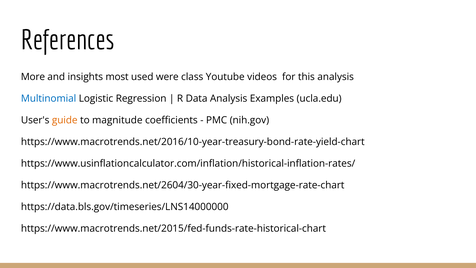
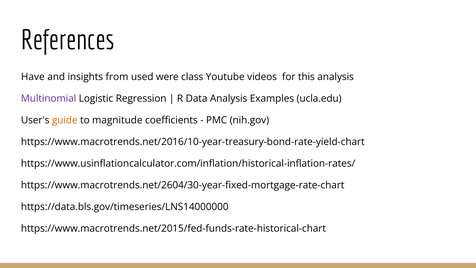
More: More -> Have
most: most -> from
Multinomial colour: blue -> purple
